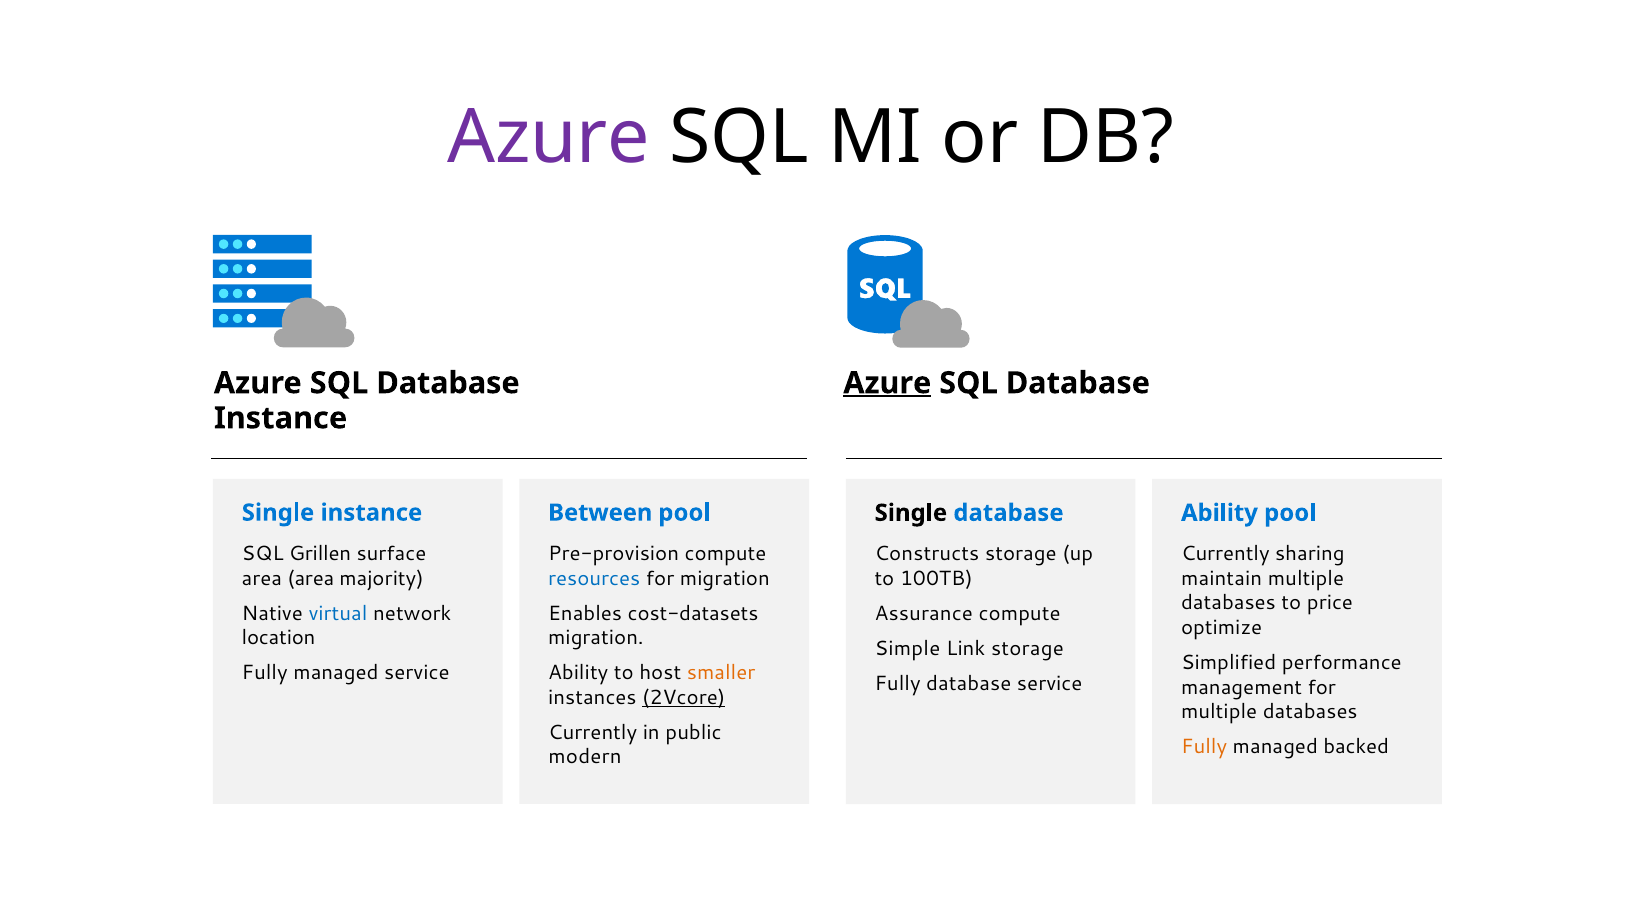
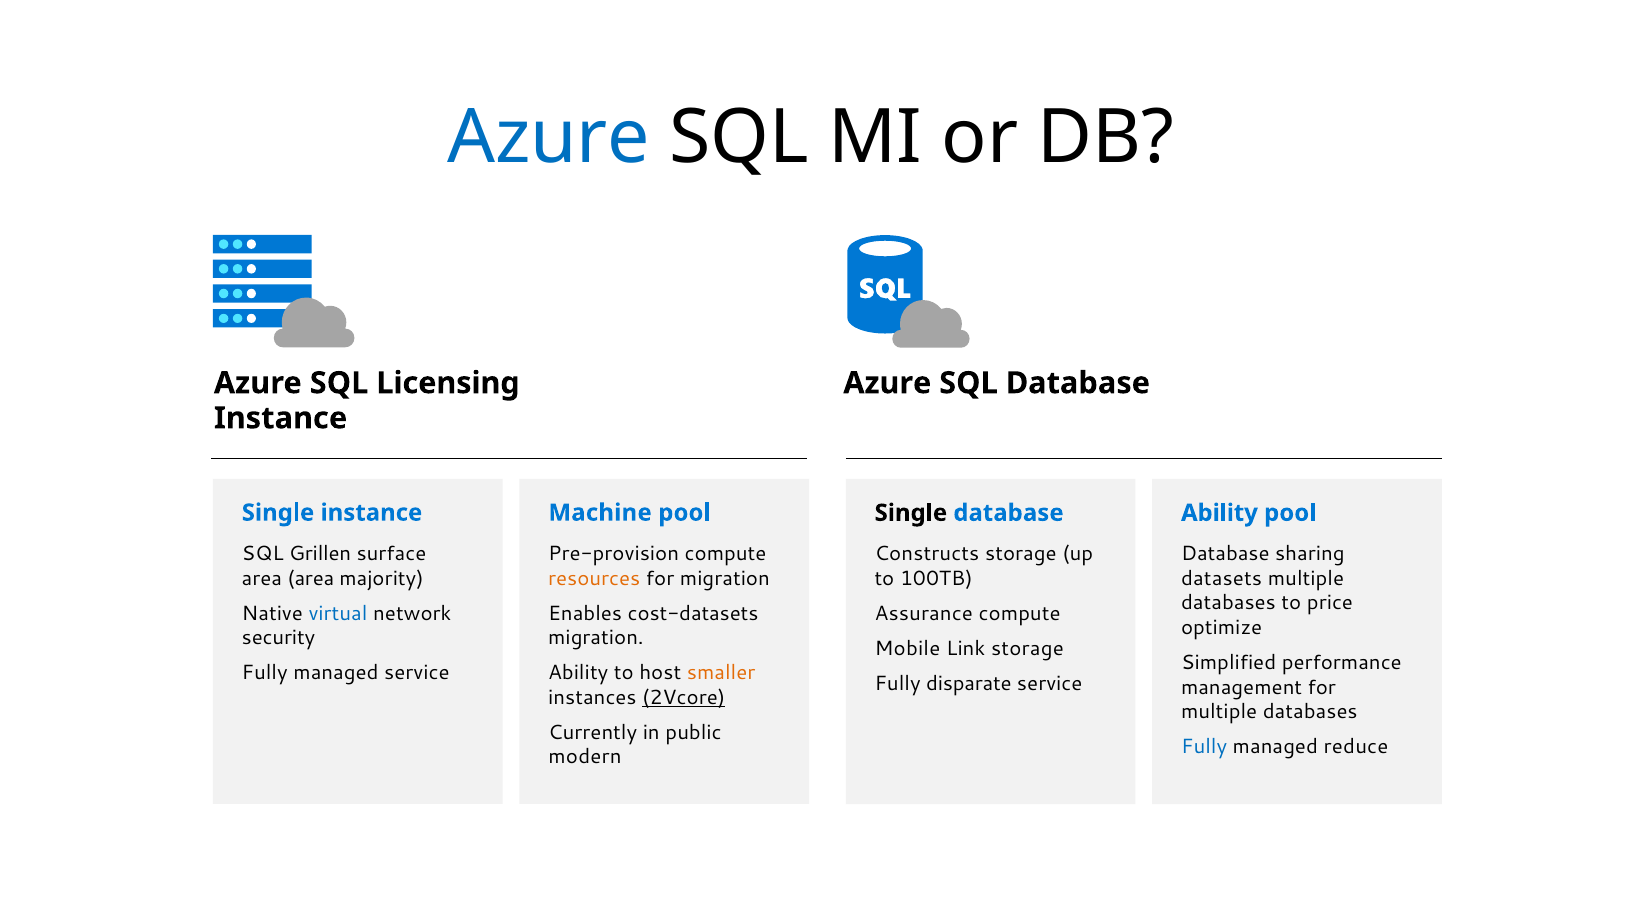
Azure at (549, 138) colour: purple -> blue
Database at (448, 383): Database -> Licensing
Azure at (887, 383) underline: present -> none
Between: Between -> Machine
Currently at (1225, 554): Currently -> Database
resources colour: blue -> orange
maintain: maintain -> datasets
location: location -> security
Simple: Simple -> Mobile
Fully database: database -> disparate
Fully at (1204, 747) colour: orange -> blue
backed: backed -> reduce
